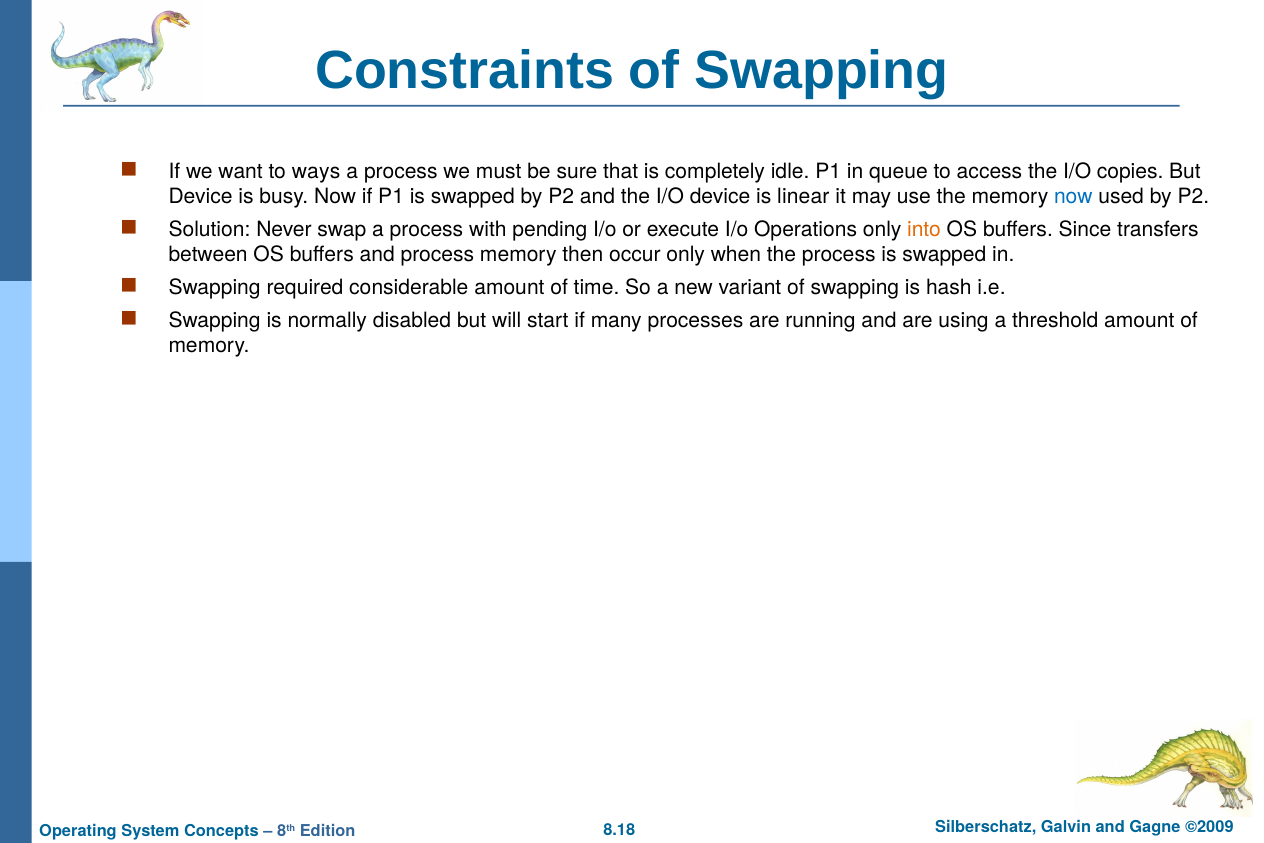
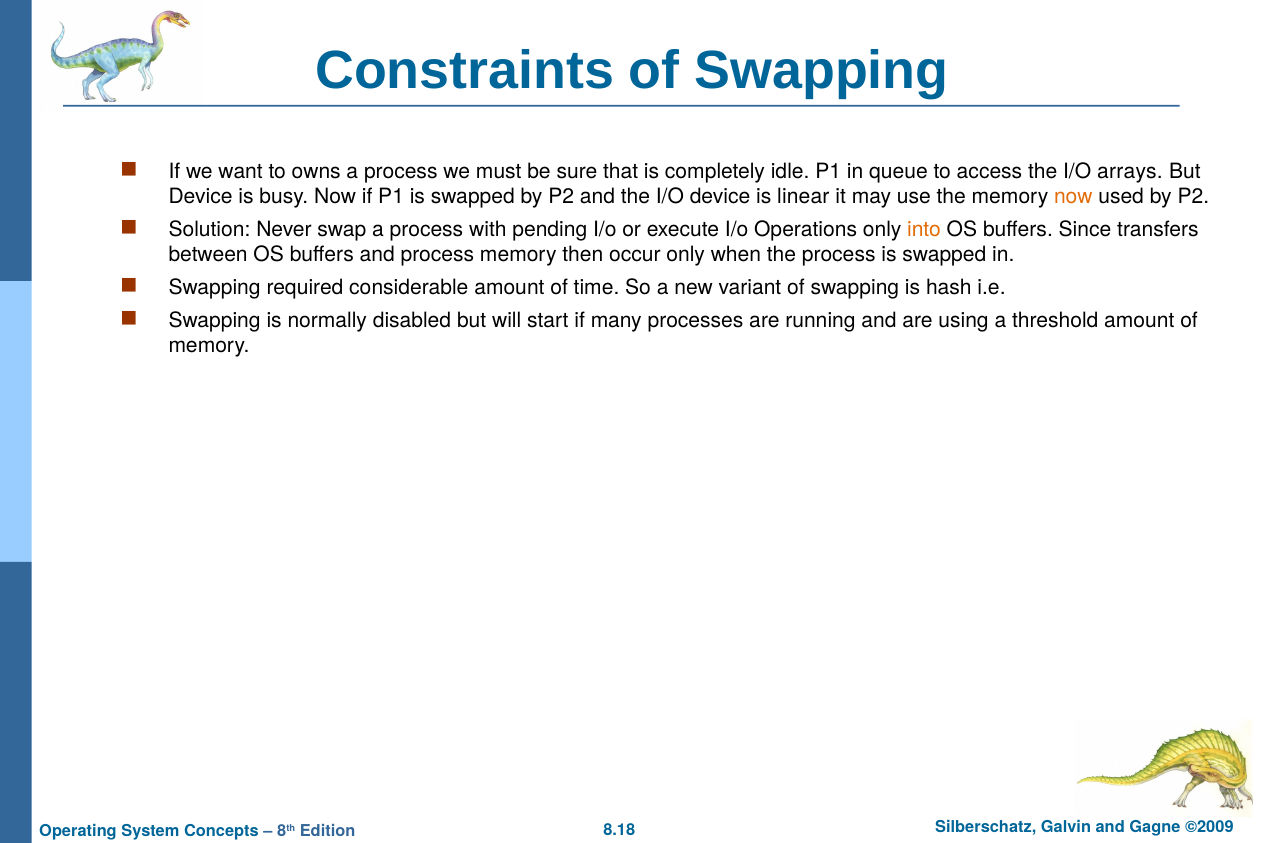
ways: ways -> owns
copies: copies -> arrays
now at (1073, 197) colour: blue -> orange
